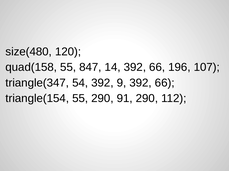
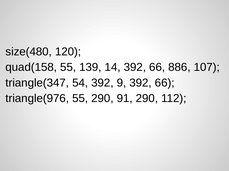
847: 847 -> 139
196: 196 -> 886
triangle(154: triangle(154 -> triangle(976
